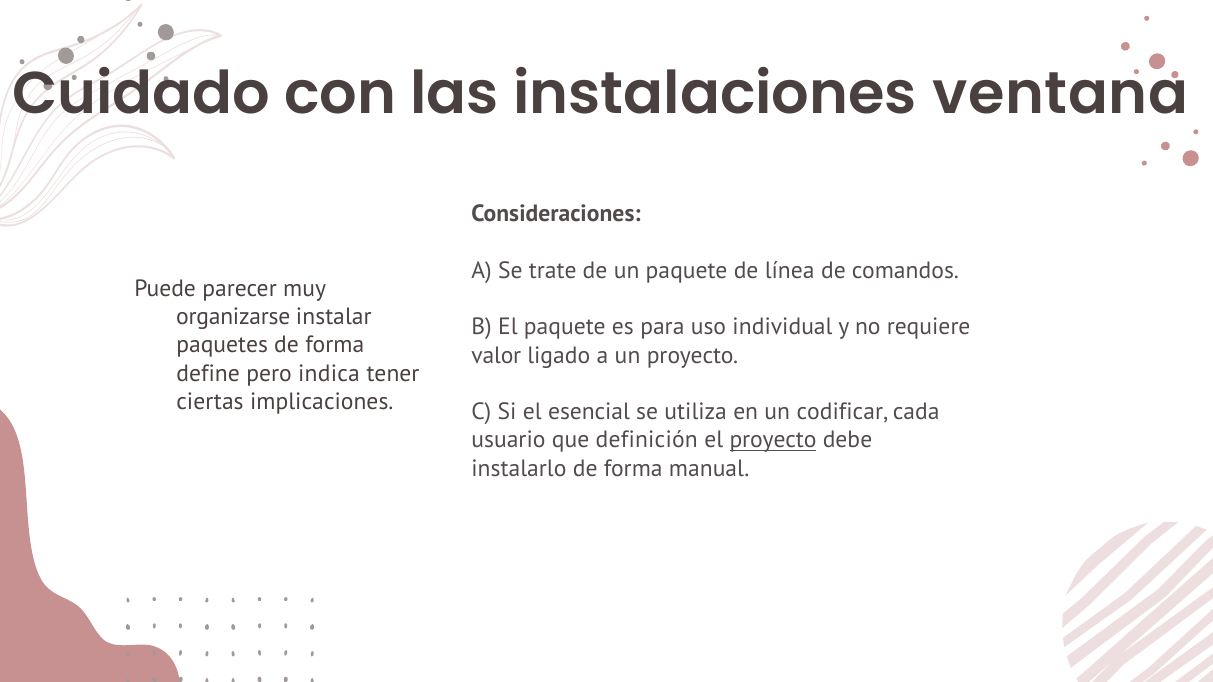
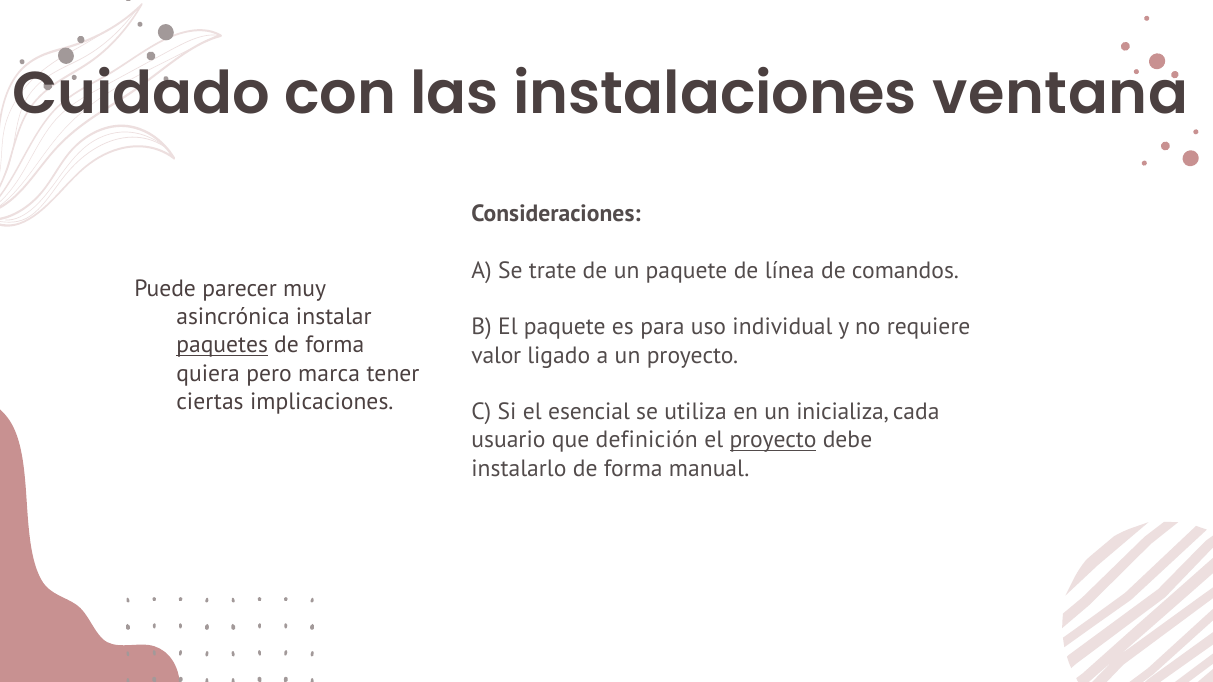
organizarse: organizarse -> asincrónica
paquetes underline: none -> present
define: define -> quiera
indica: indica -> marca
codificar: codificar -> inicializa
